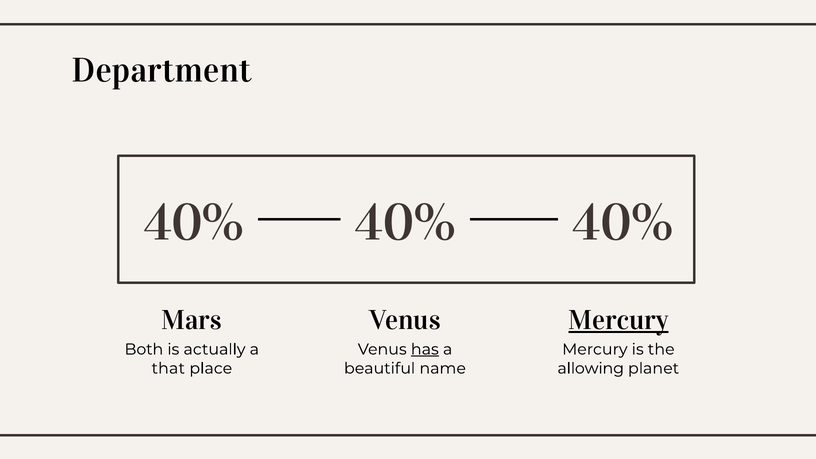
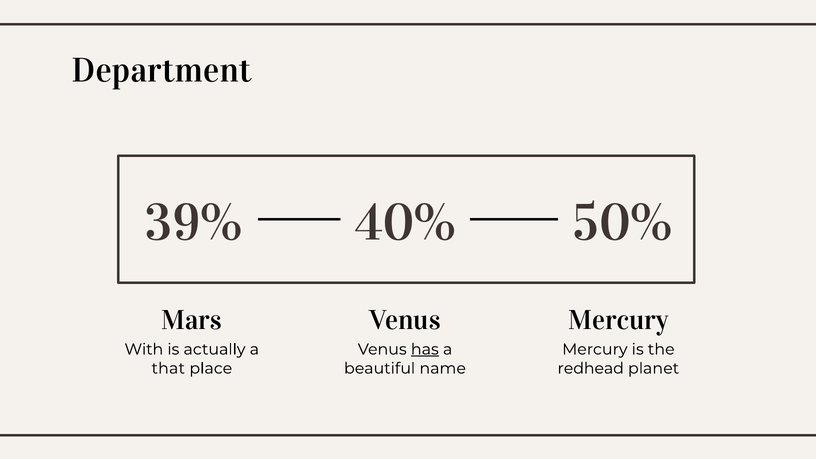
40% at (194, 223): 40% -> 39%
40% at (622, 223): 40% -> 50%
Mercury at (618, 320) underline: present -> none
Both: Both -> With
allowing: allowing -> redhead
